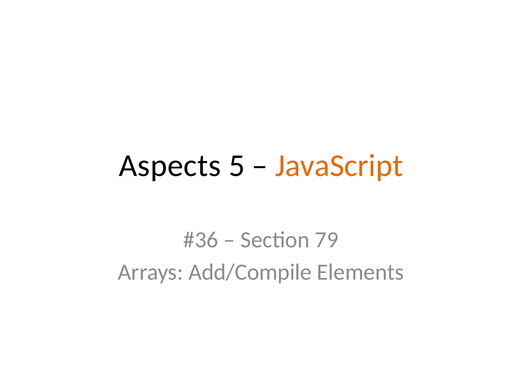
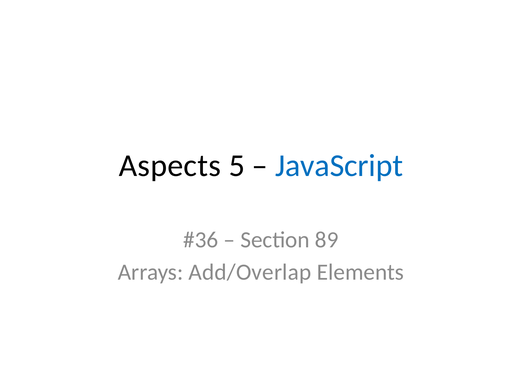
JavaScript colour: orange -> blue
79: 79 -> 89
Add/Compile: Add/Compile -> Add/Overlap
